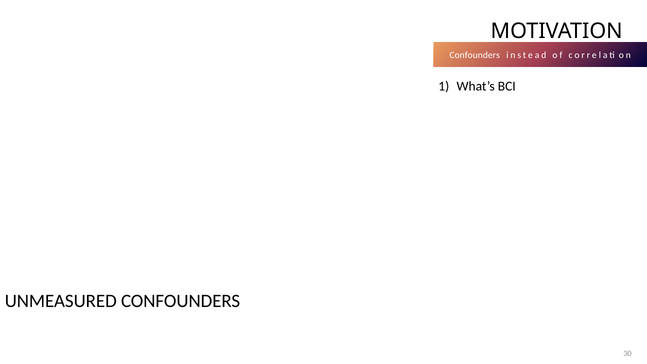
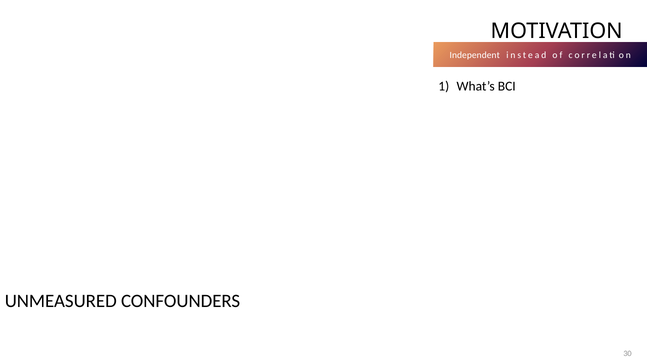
Confounders at (475, 55): Confounders -> Independent
